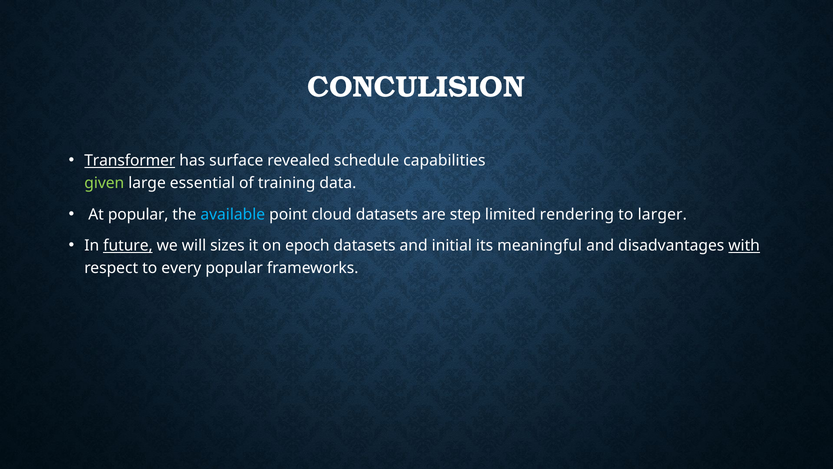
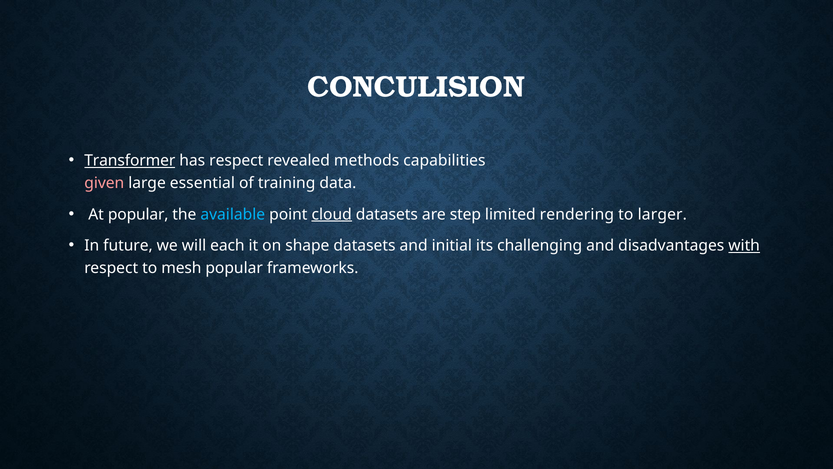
has surface: surface -> respect
schedule: schedule -> methods
given colour: light green -> pink
cloud underline: none -> present
future underline: present -> none
sizes: sizes -> each
epoch: epoch -> shape
meaningful: meaningful -> challenging
every: every -> mesh
